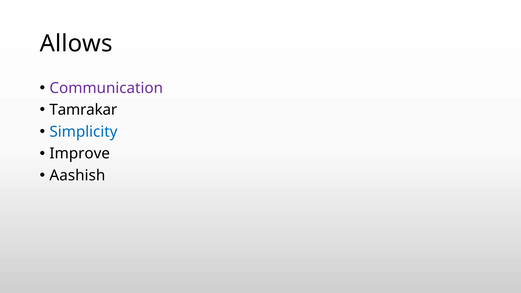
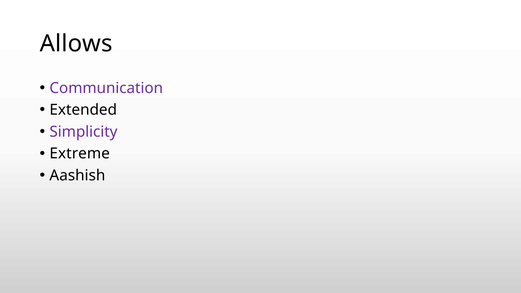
Tamrakar: Tamrakar -> Extended
Simplicity colour: blue -> purple
Improve: Improve -> Extreme
